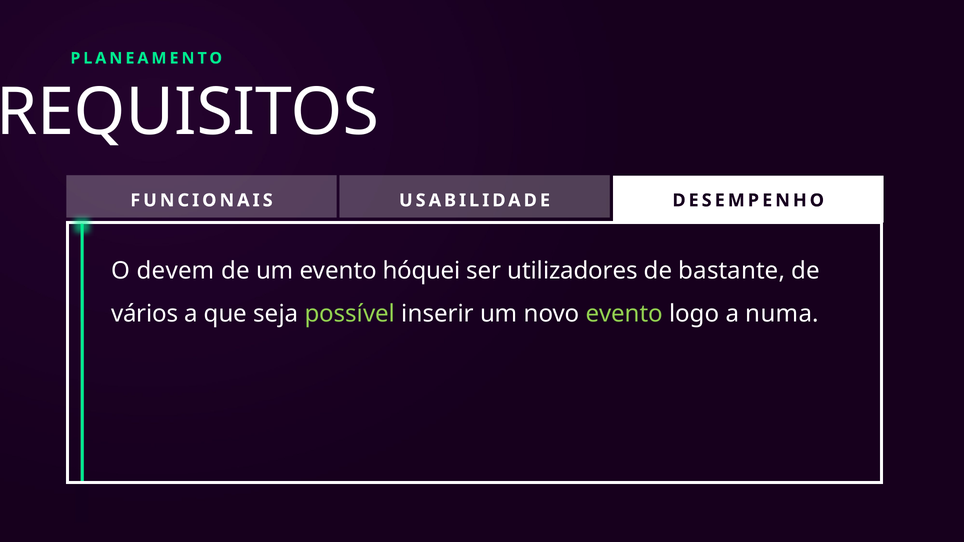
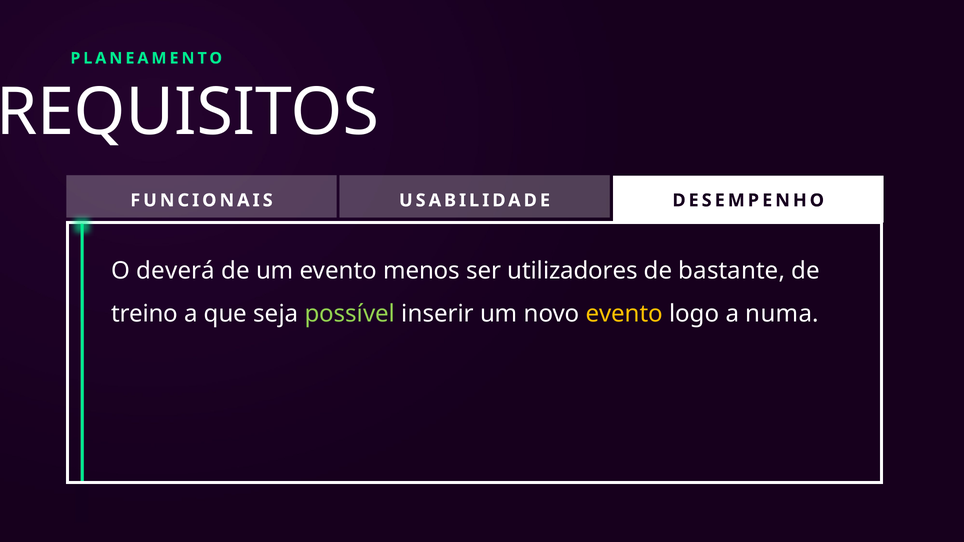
devem: devem -> deverá
hóquei: hóquei -> menos
vários: vários -> treino
evento at (624, 314) colour: light green -> yellow
